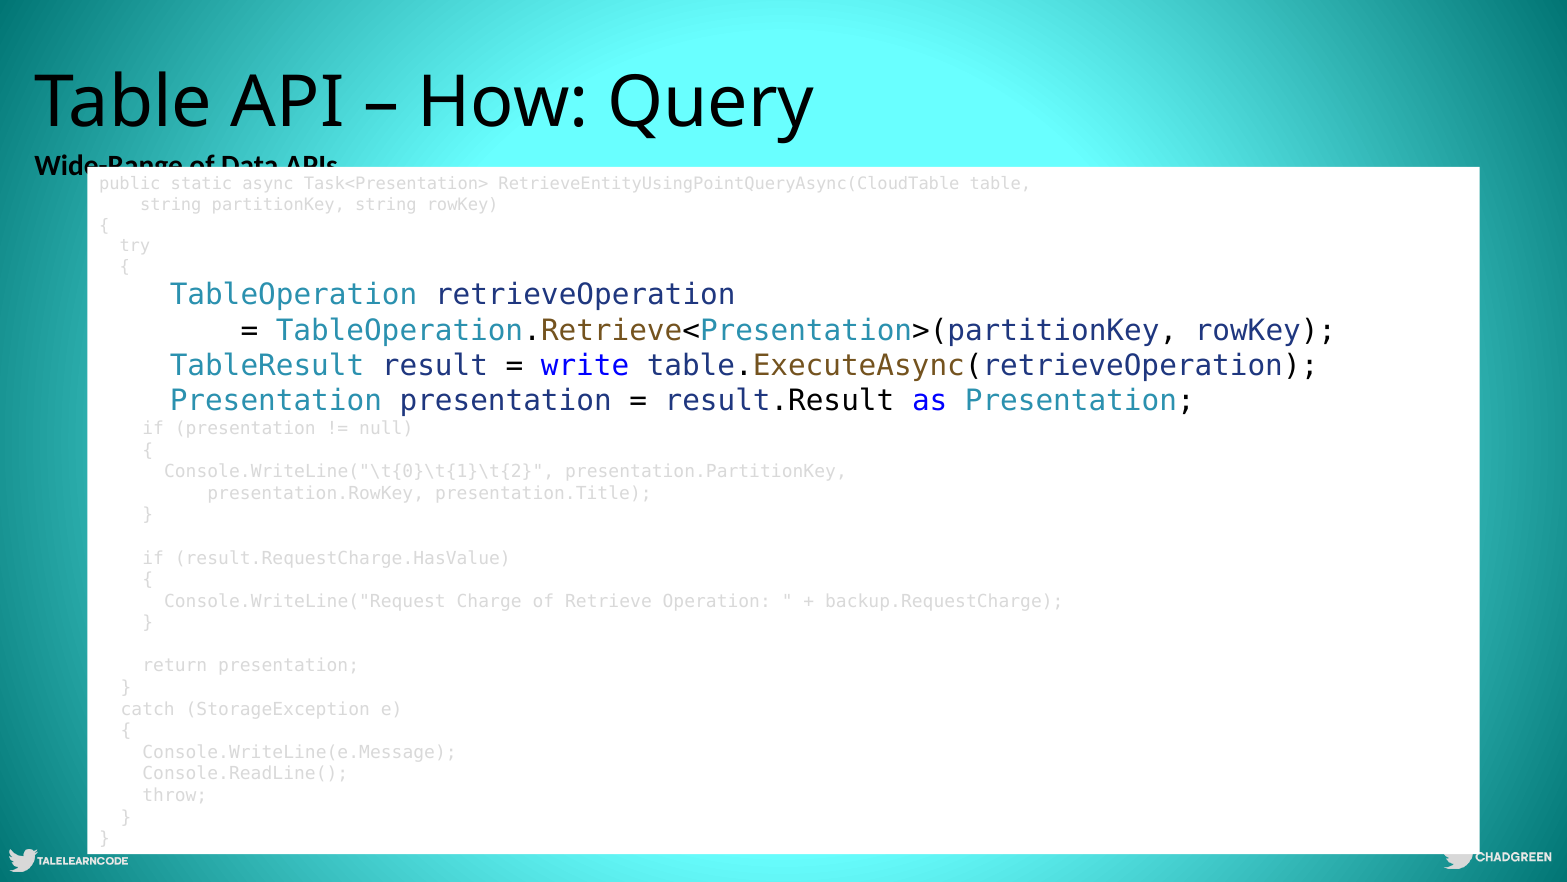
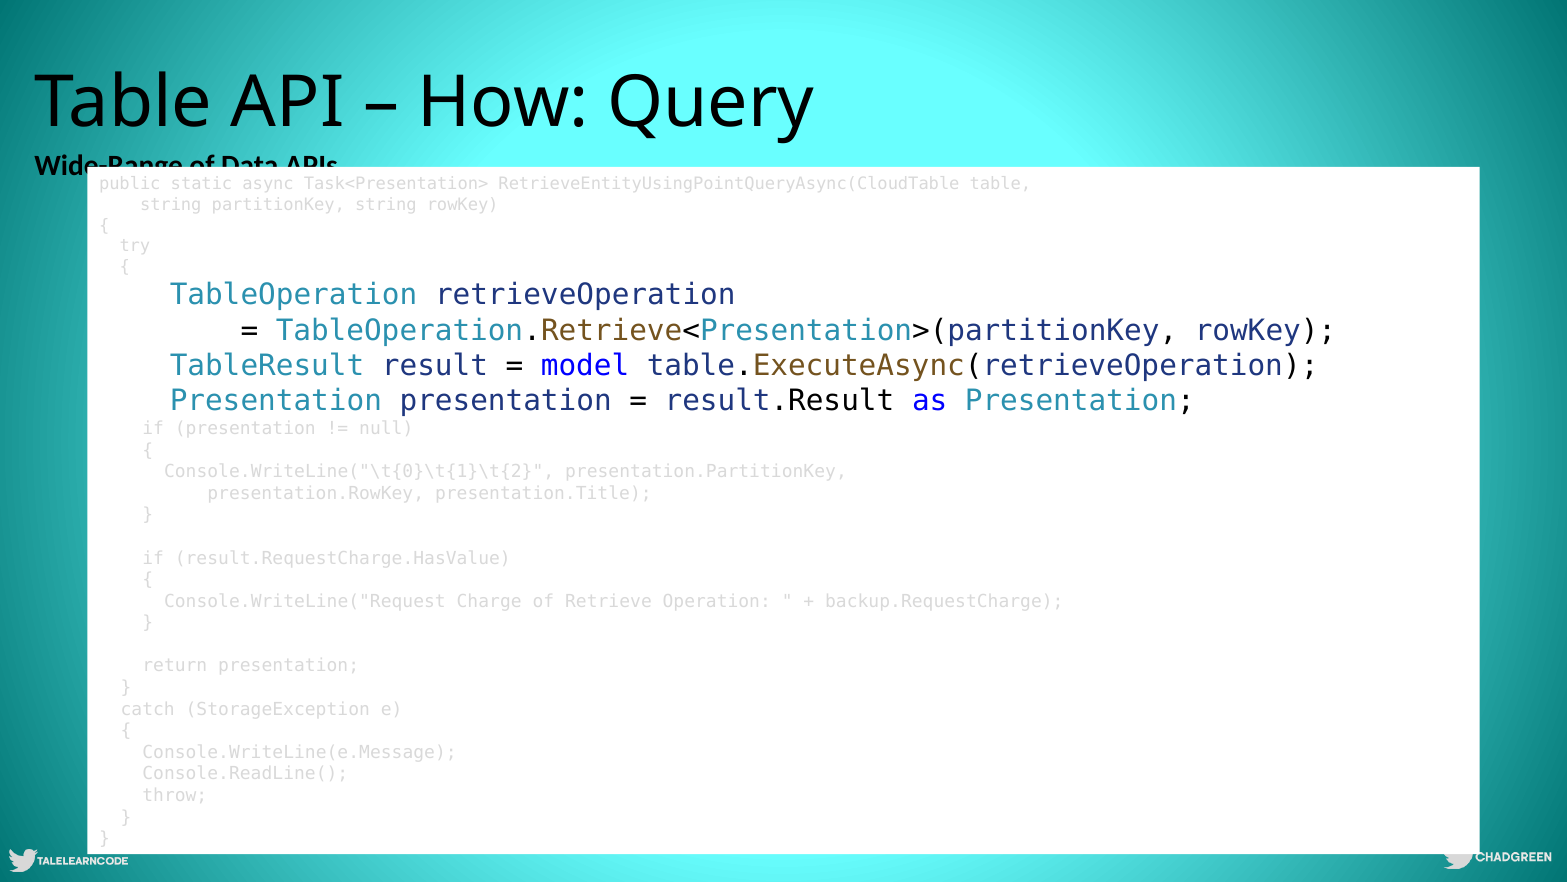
write: write -> model
